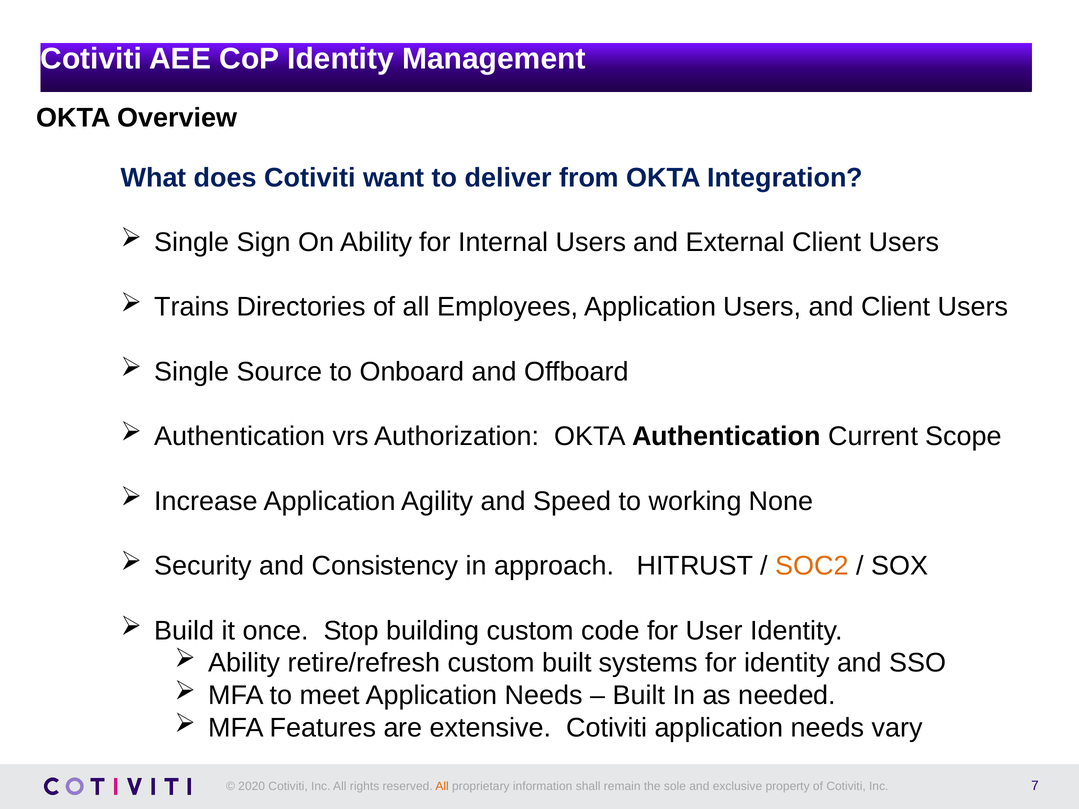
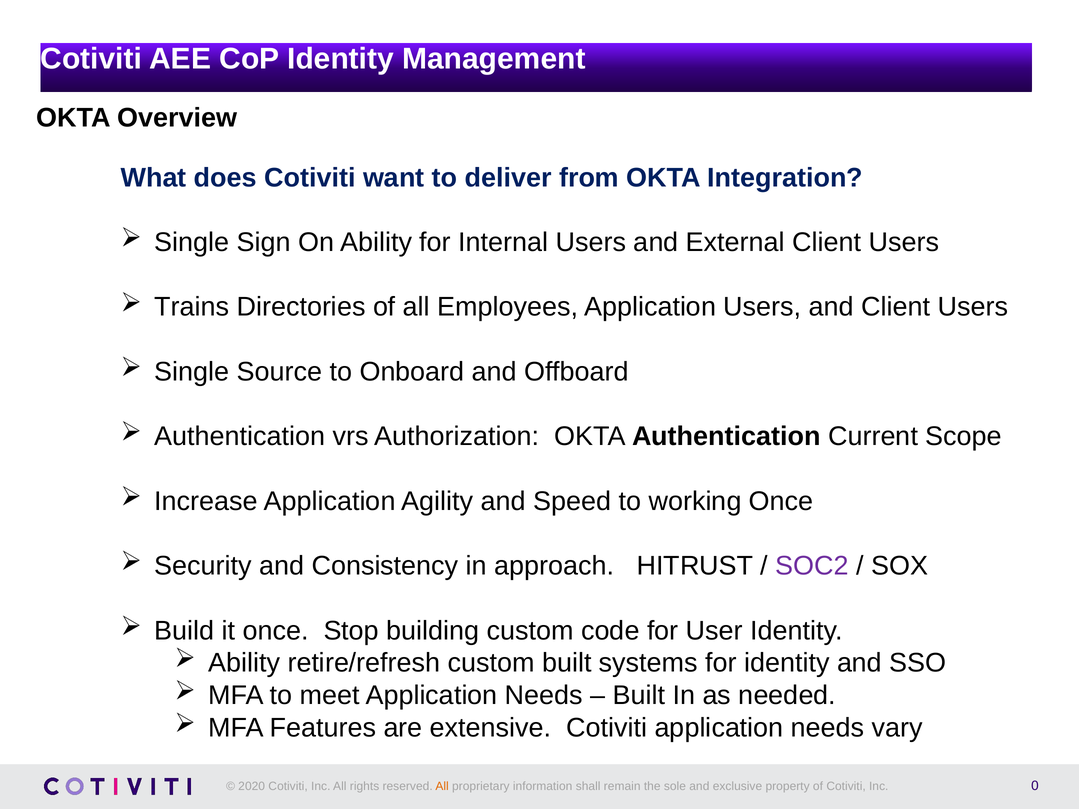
working None: None -> Once
SOC2 colour: orange -> purple
7: 7 -> 0
